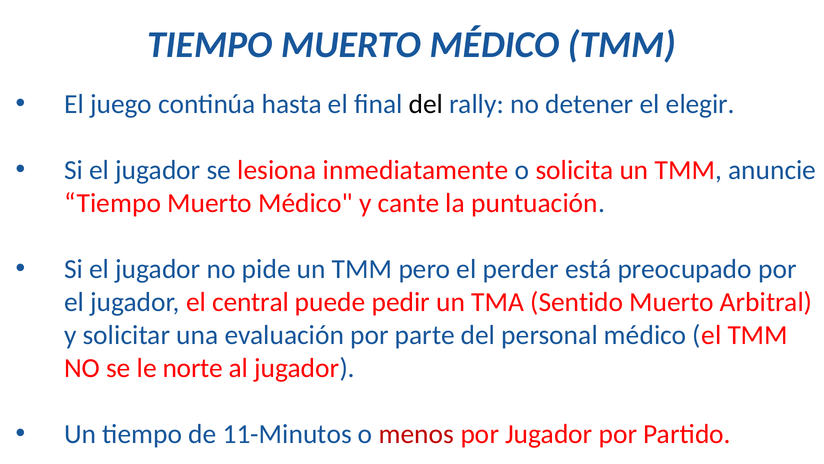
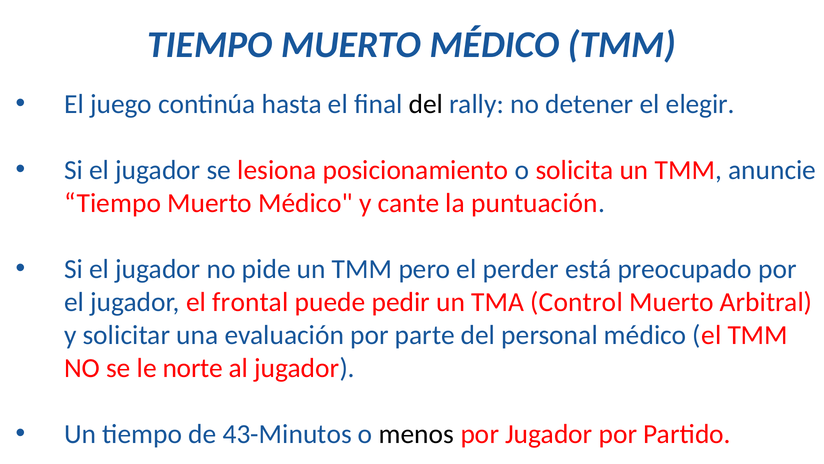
inmediatamente: inmediatamente -> posicionamiento
central: central -> frontal
Sentido: Sentido -> Control
11-Minutos: 11-Minutos -> 43-Minutos
menos colour: red -> black
